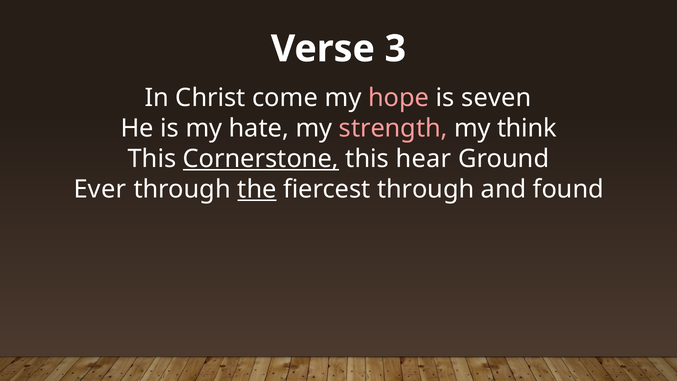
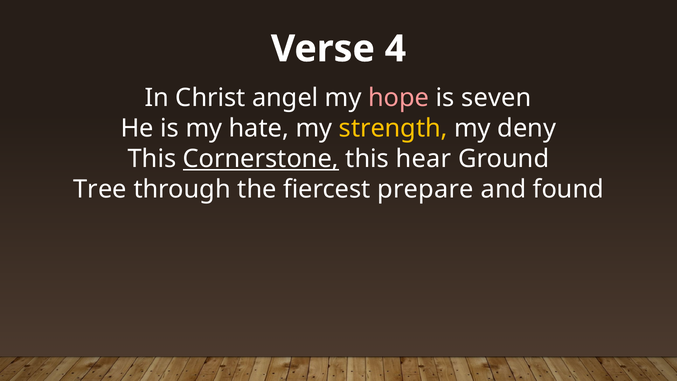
3: 3 -> 4
come: come -> angel
strength colour: pink -> yellow
think: think -> deny
Ever: Ever -> Tree
the underline: present -> none
fiercest through: through -> prepare
